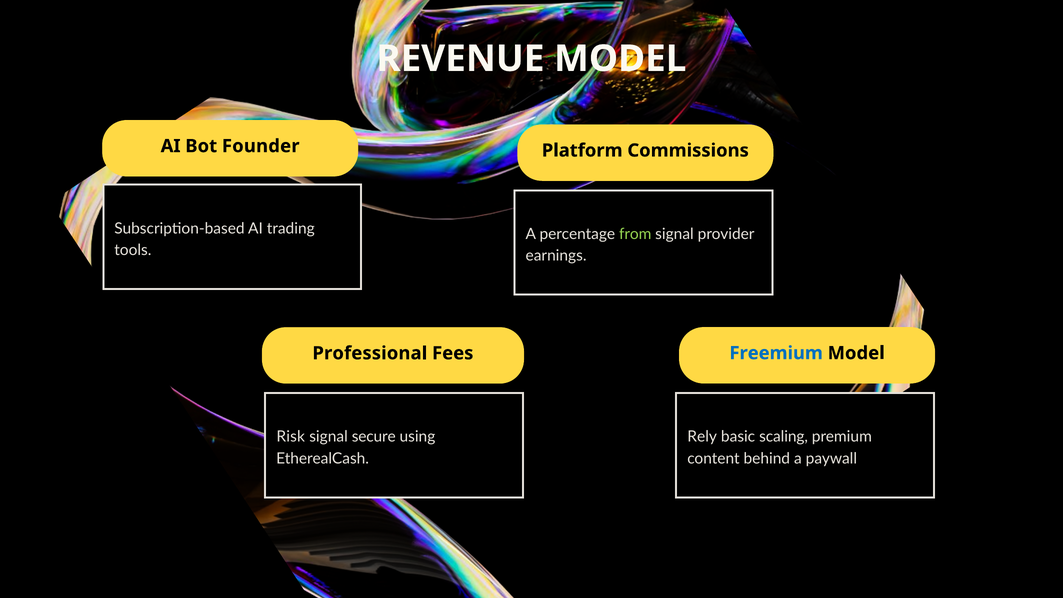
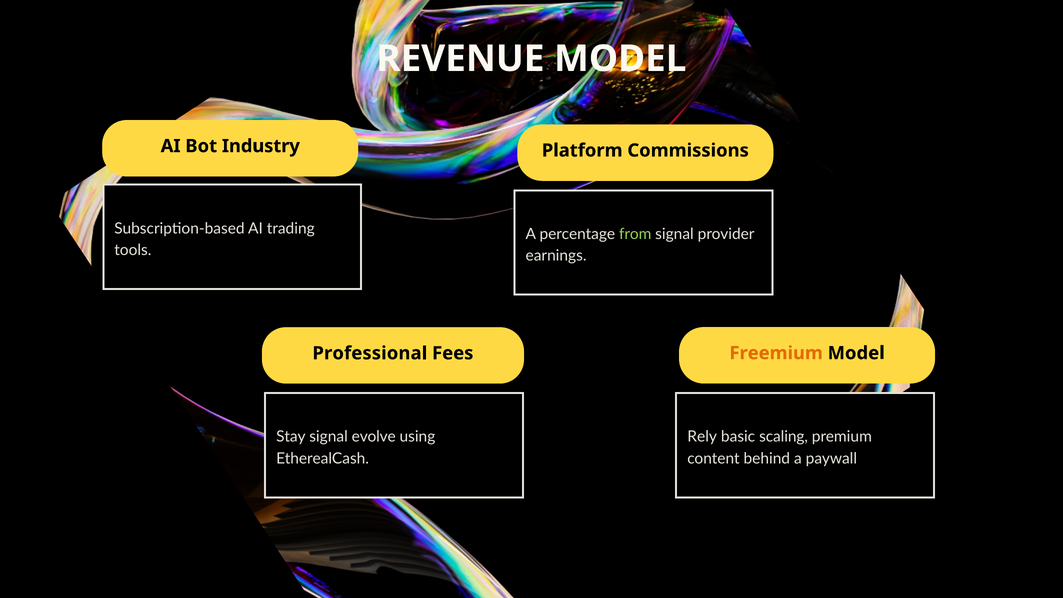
Founder: Founder -> Industry
Freemium colour: blue -> orange
Risk: Risk -> Stay
secure: secure -> evolve
